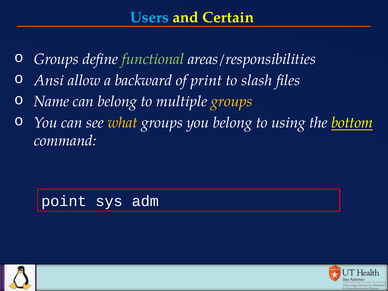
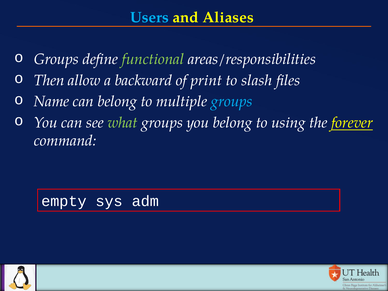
Certain: Certain -> Aliases
Ansi: Ansi -> Then
groups at (232, 101) colour: yellow -> light blue
what colour: yellow -> light green
bottom: bottom -> forever
point: point -> empty
